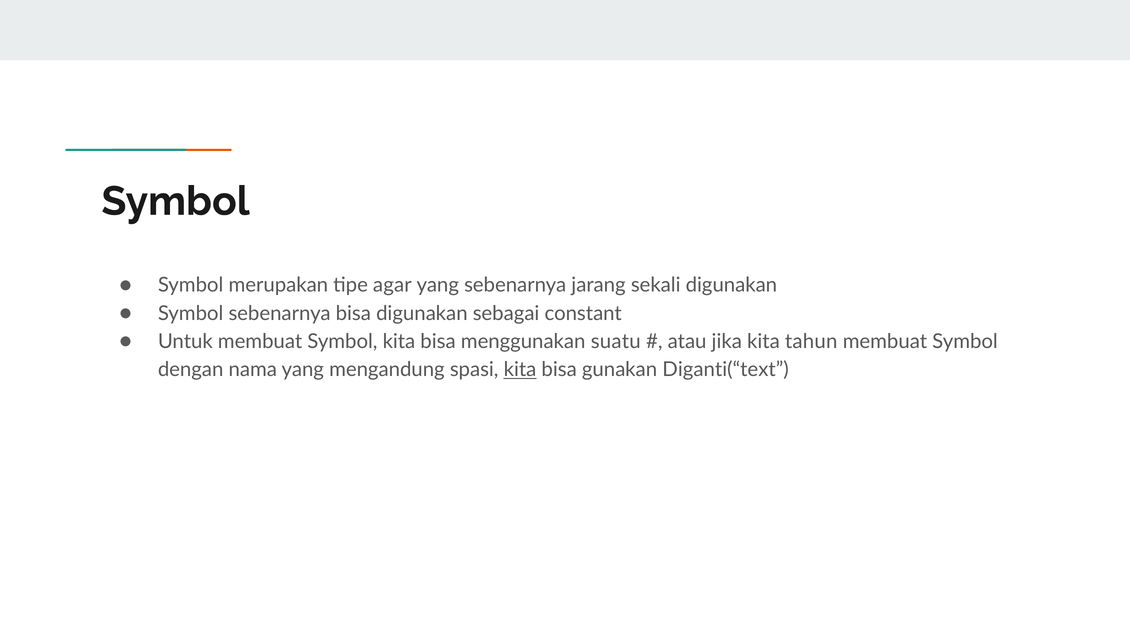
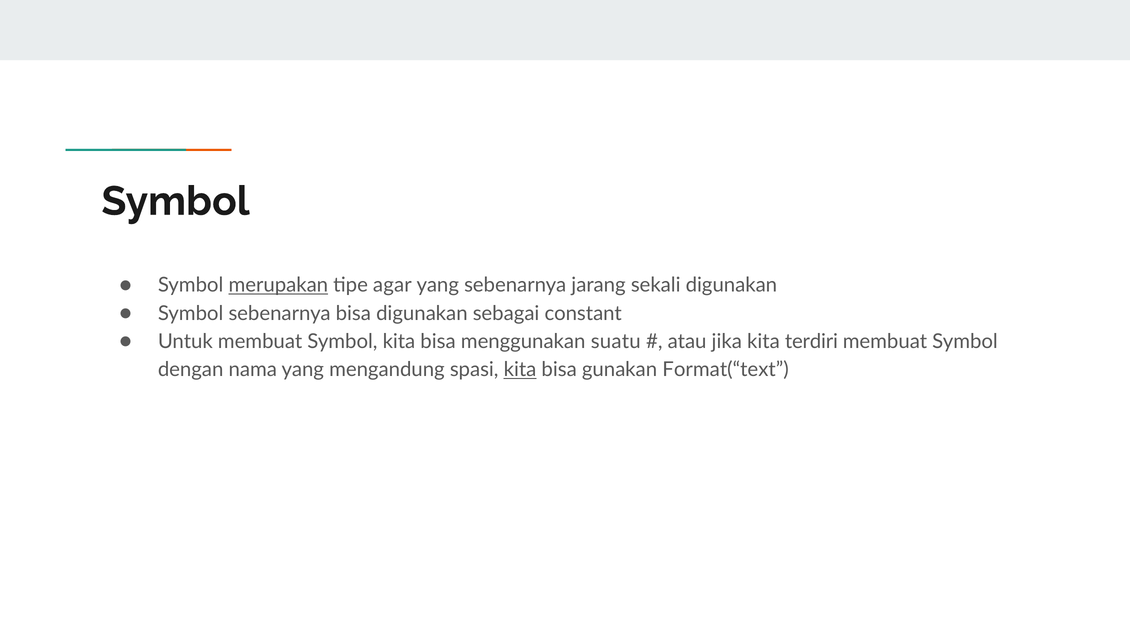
merupakan underline: none -> present
tahun: tahun -> terdiri
Diganti(“text: Diganti(“text -> Format(“text
